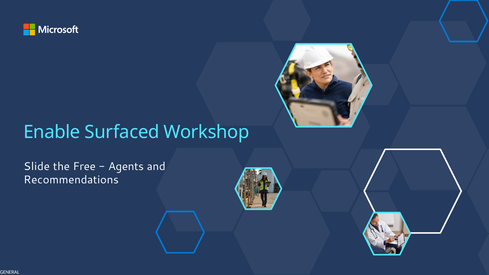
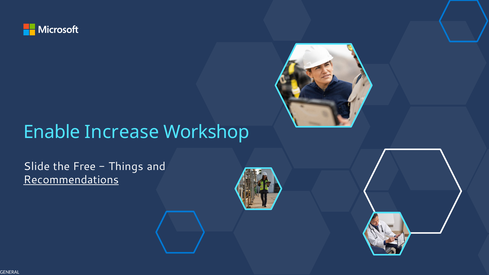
Surfaced: Surfaced -> Increase
Agents: Agents -> Things
Recommendations underline: none -> present
